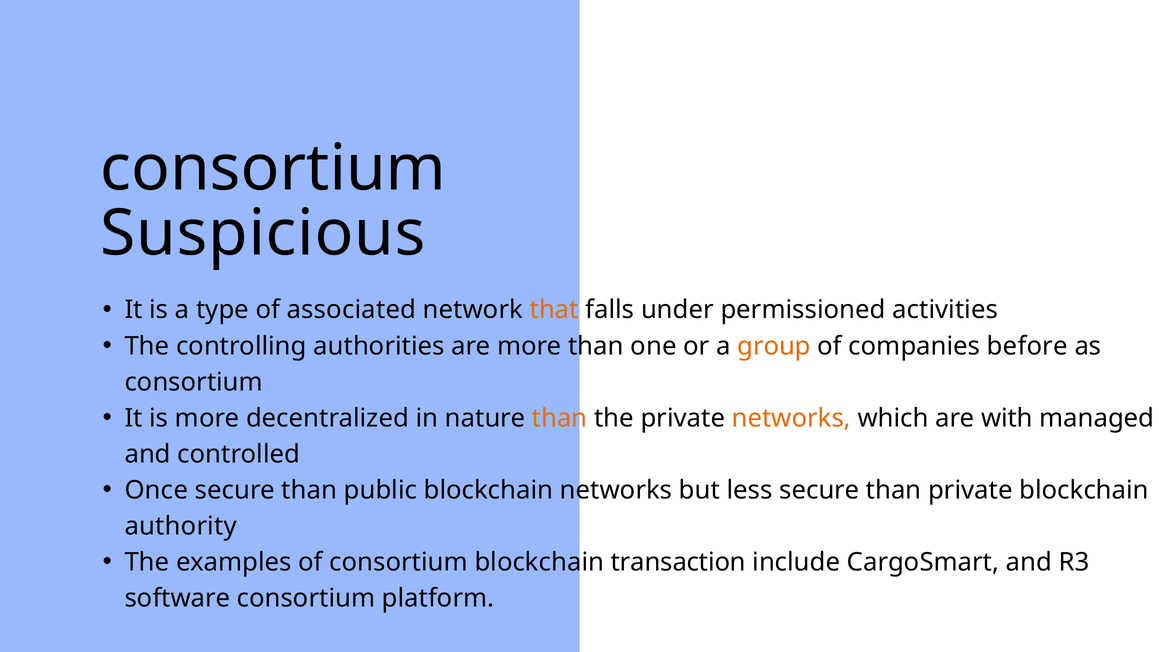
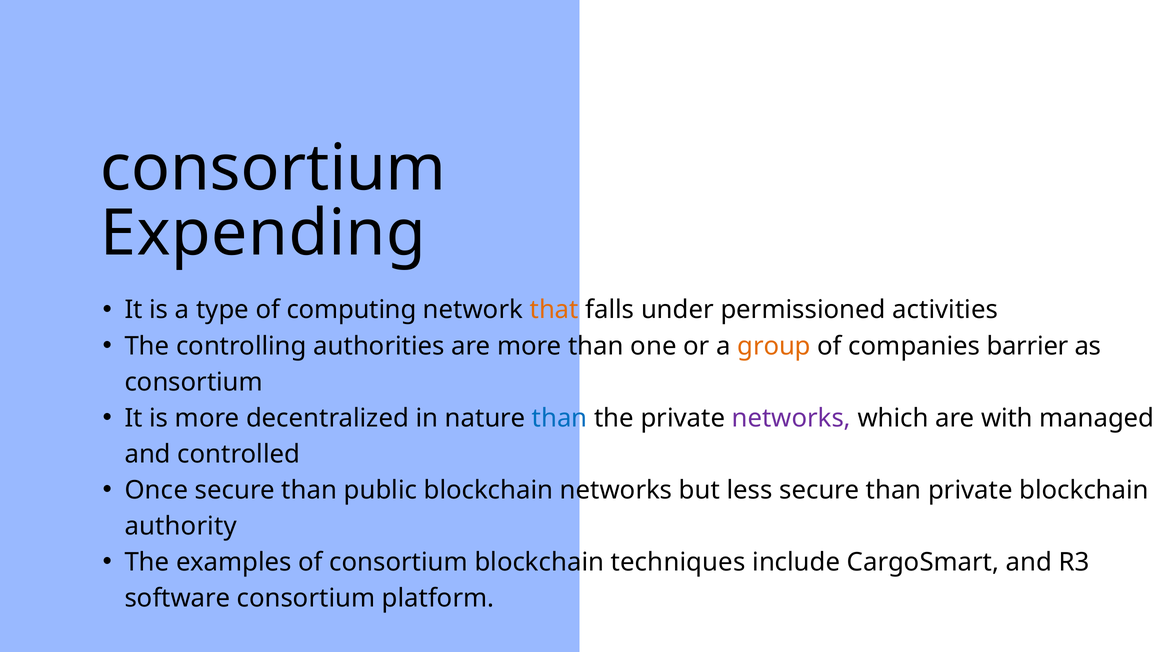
Suspicious: Suspicious -> Expending
associated: associated -> computing
before: before -> barrier
than at (560, 418) colour: orange -> blue
networks at (791, 418) colour: orange -> purple
transaction: transaction -> techniques
